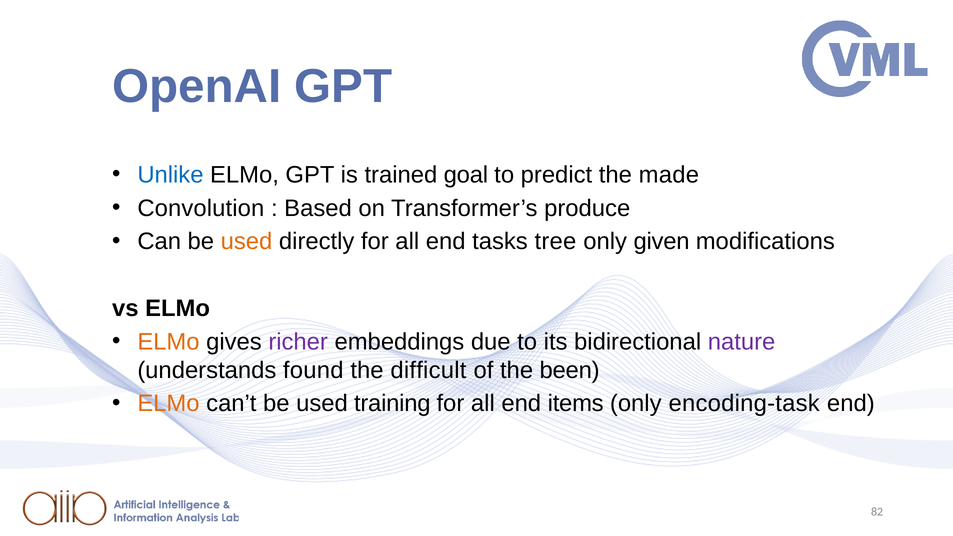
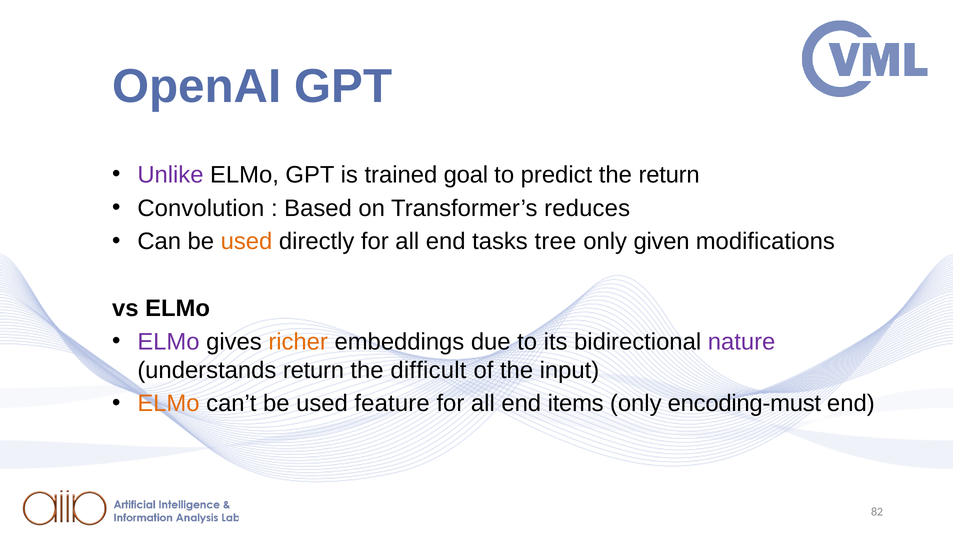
Unlike colour: blue -> purple
the made: made -> return
produce: produce -> reduces
ELMo at (168, 342) colour: orange -> purple
richer colour: purple -> orange
understands found: found -> return
been: been -> input
training: training -> feature
encoding-task: encoding-task -> encoding-must
